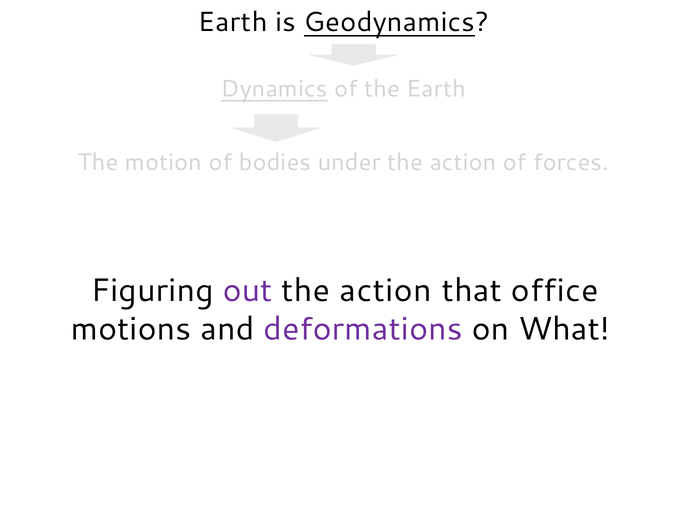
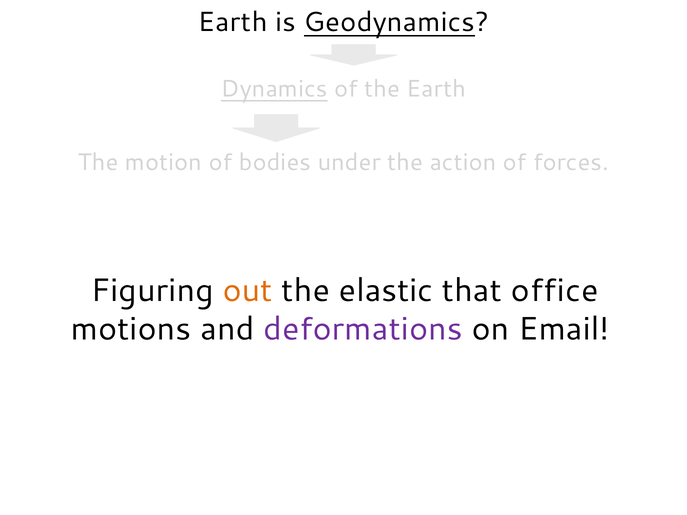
out colour: purple -> orange
action at (386, 291): action -> elastic
What: What -> Email
